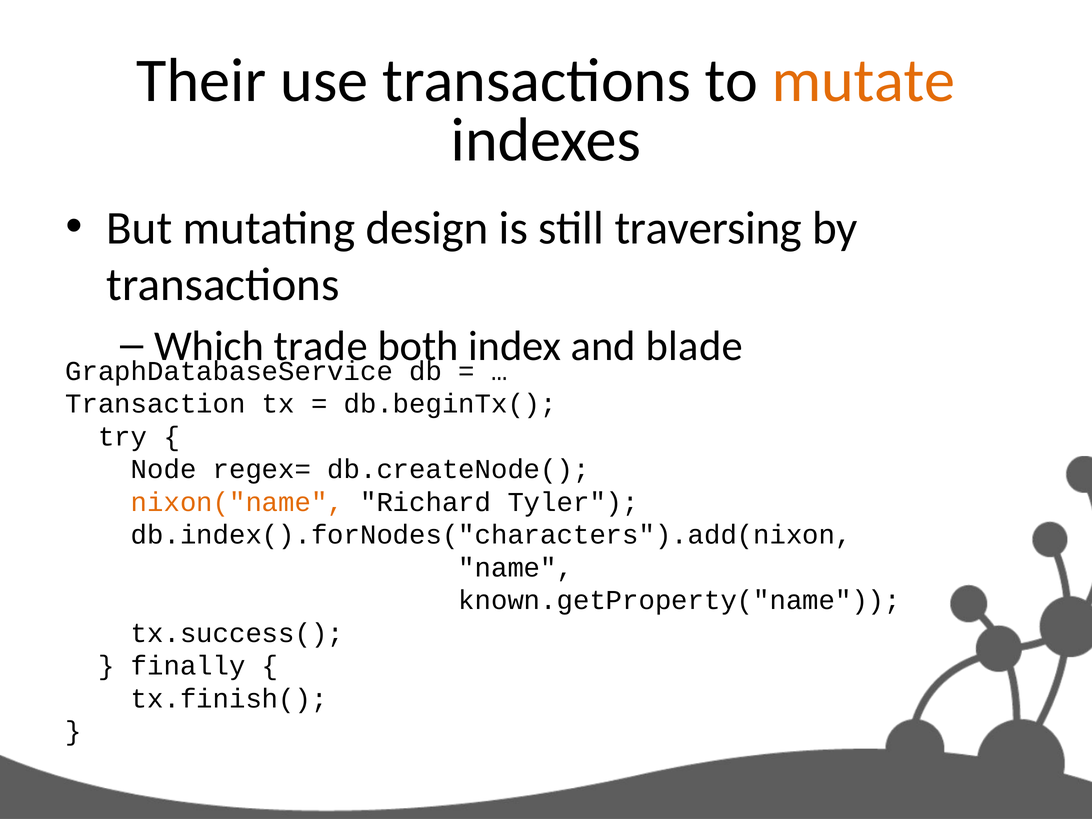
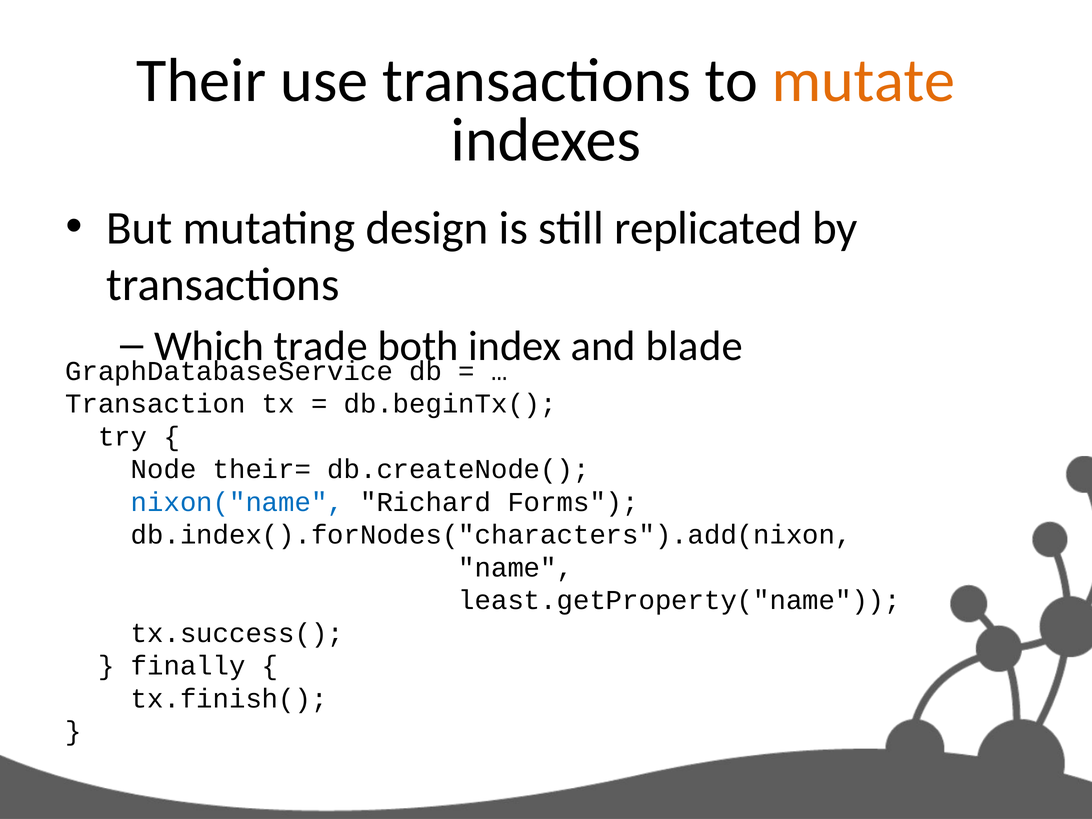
traversing: traversing -> replicated
regex=: regex= -> their=
nixon("name colour: orange -> blue
Tyler: Tyler -> Forms
known.getProperty("name: known.getProperty("name -> least.getProperty("name
